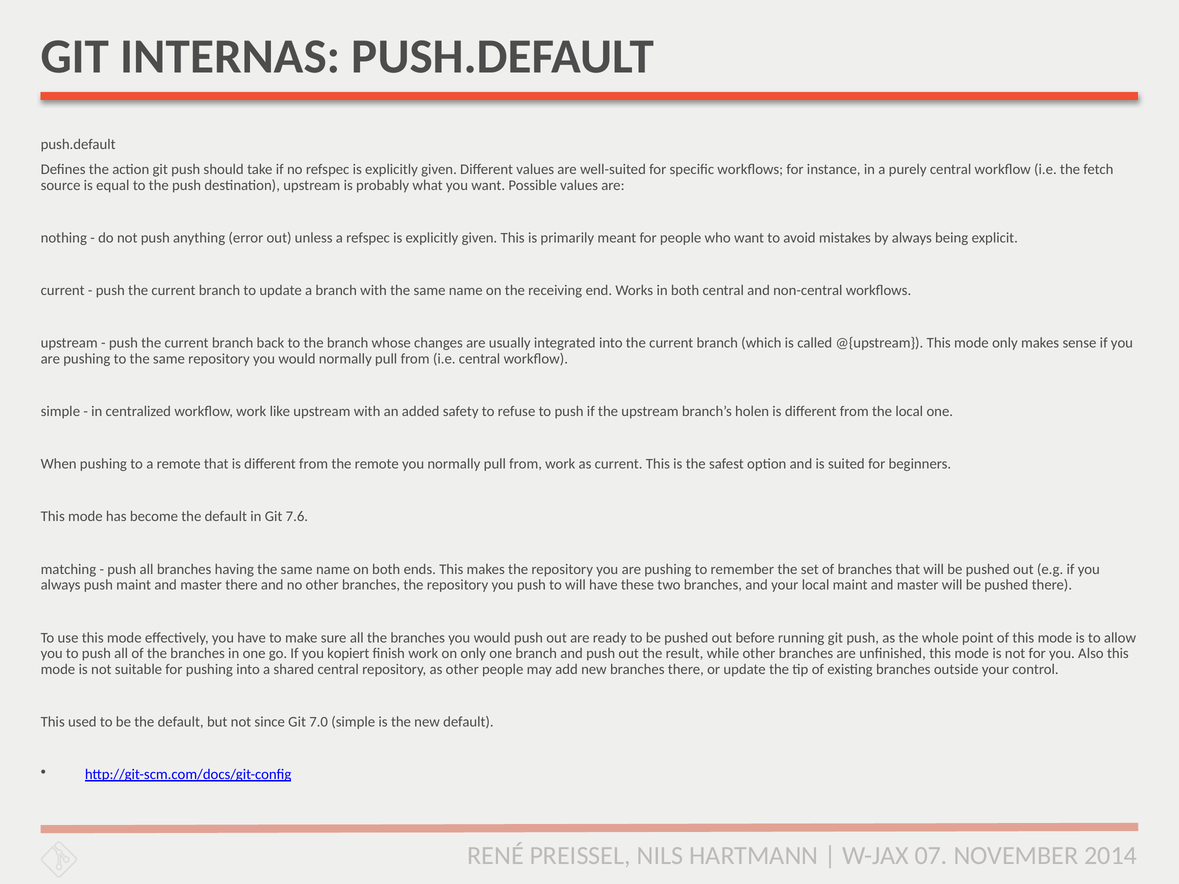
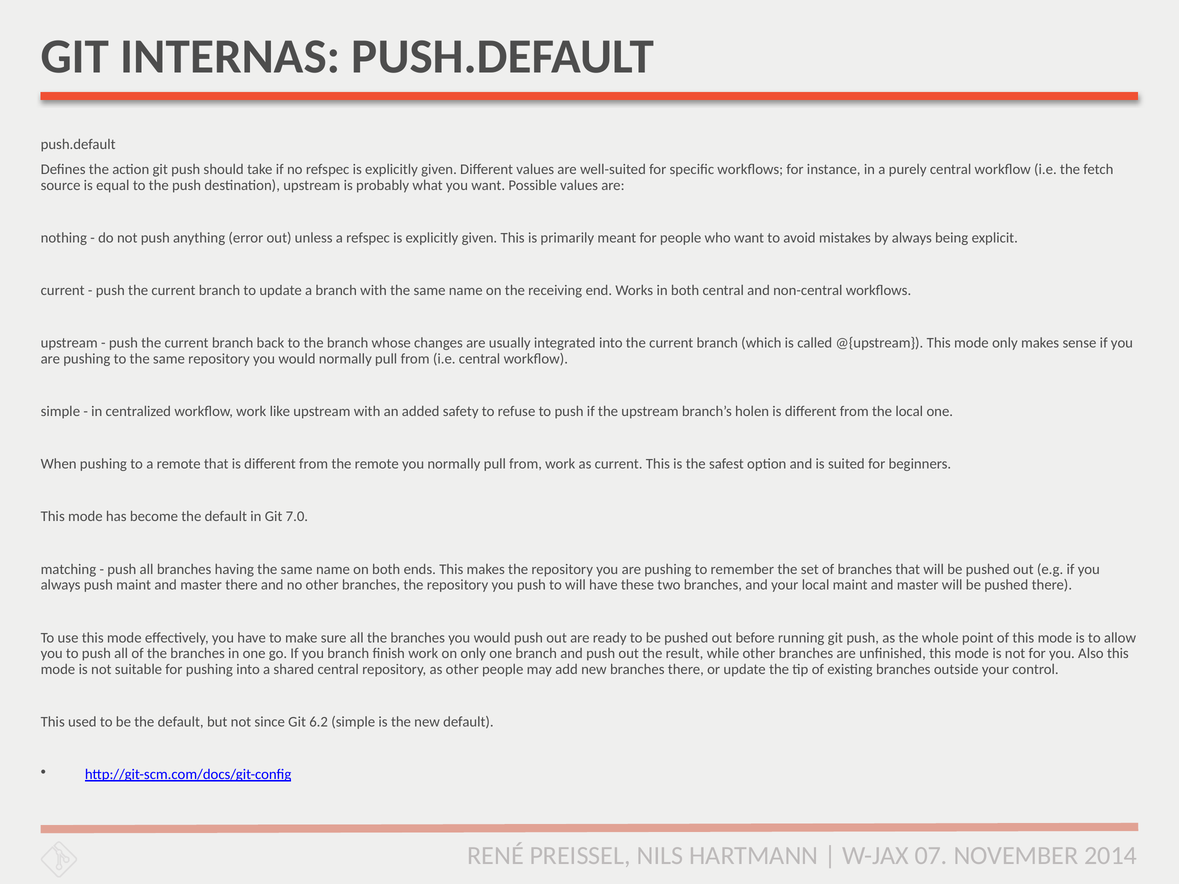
7.6: 7.6 -> 7.0
you kopiert: kopiert -> branch
7.0: 7.0 -> 6.2
